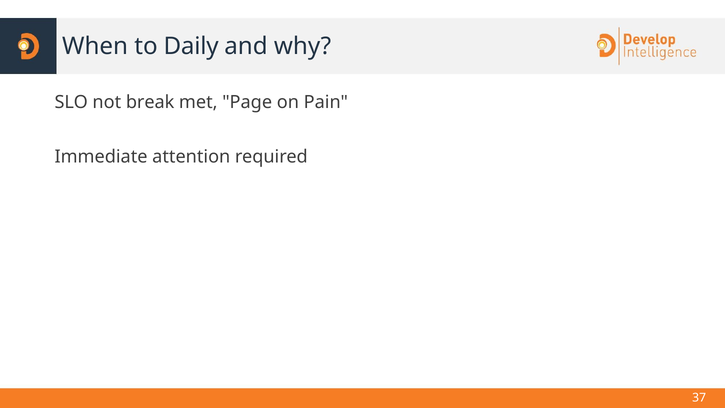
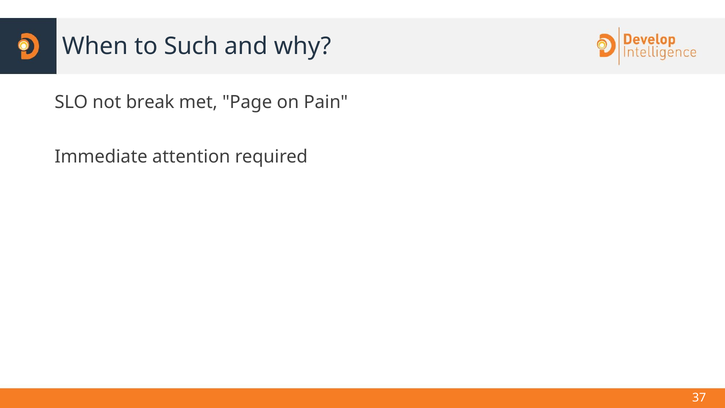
Daily: Daily -> Such
